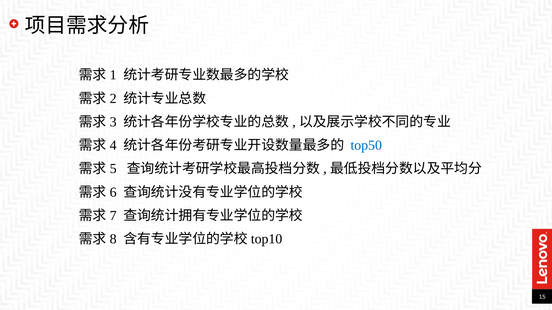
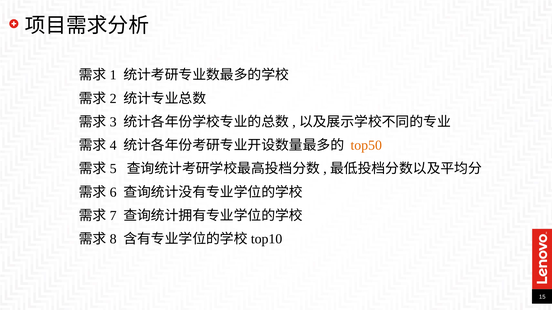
top50 colour: blue -> orange
